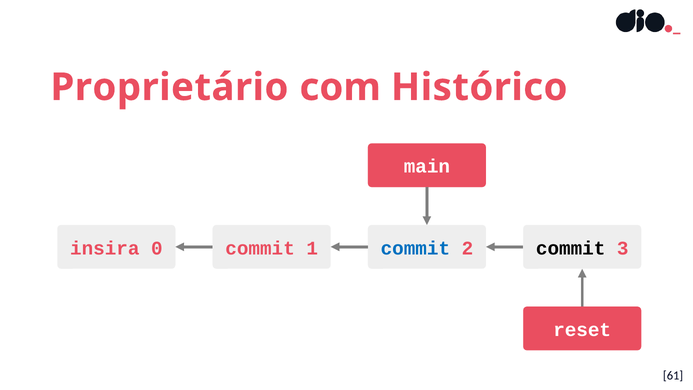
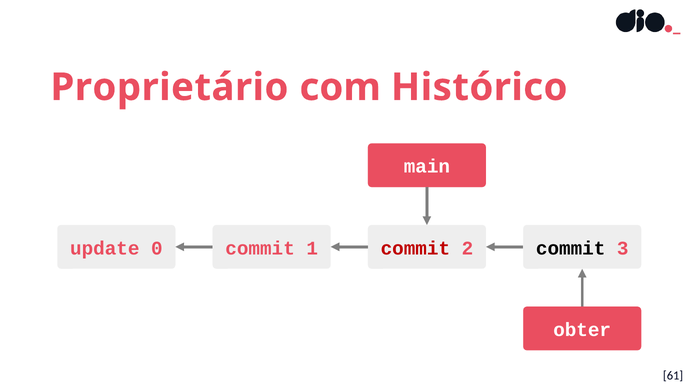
insira: insira -> update
commit at (415, 248) colour: blue -> red
reset: reset -> obter
